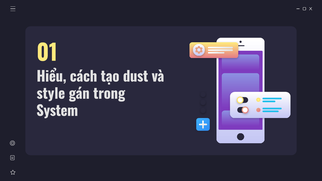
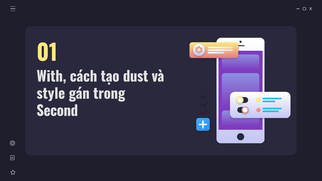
Hiểu: Hiểu -> With
System: System -> Second
